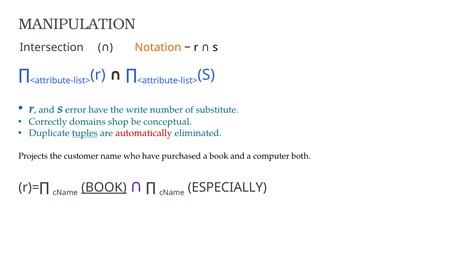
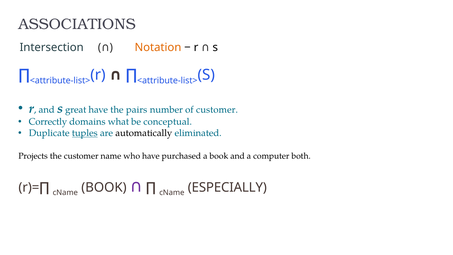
MANIPULATION: MANIPULATION -> ASSOCIATIONS
error: error -> great
write: write -> pairs
of substitute: substitute -> customer
shop: shop -> what
automatically colour: red -> black
BOOK at (104, 187) underline: present -> none
